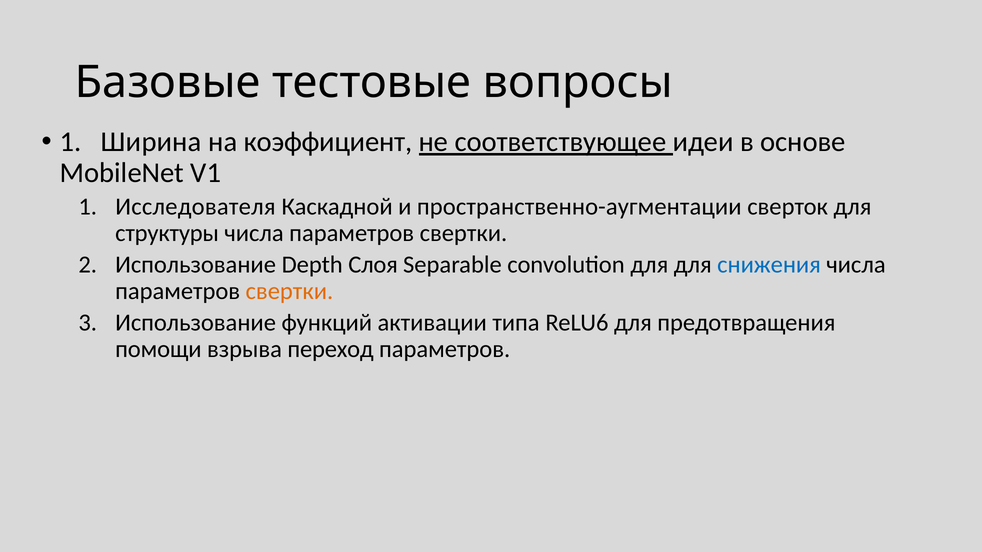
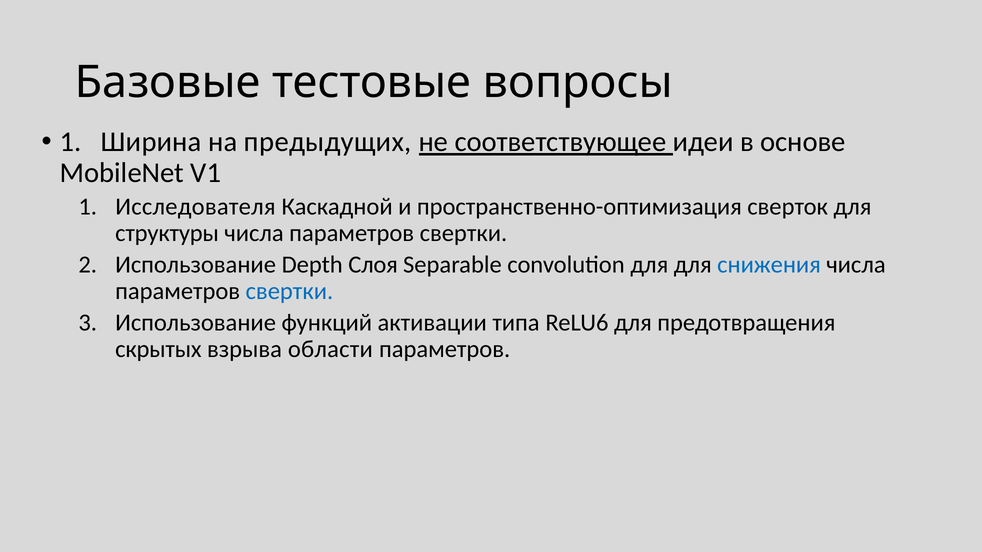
коэффициент: коэффициент -> предыдущих
пространственно-аугментации: пространственно-аугментации -> пространственно-оптимизация
свертки at (289, 291) colour: orange -> blue
помощи: помощи -> скрытых
переход: переход -> области
